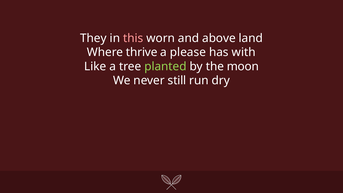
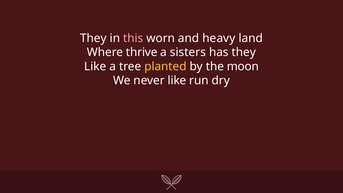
above: above -> heavy
please: please -> sisters
has with: with -> they
planted colour: light green -> yellow
never still: still -> like
